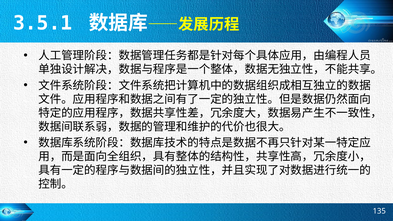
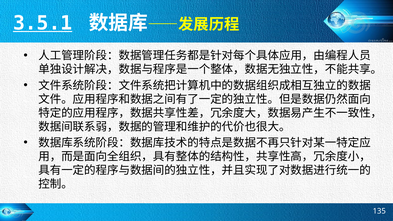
3.5.1 underline: none -> present
